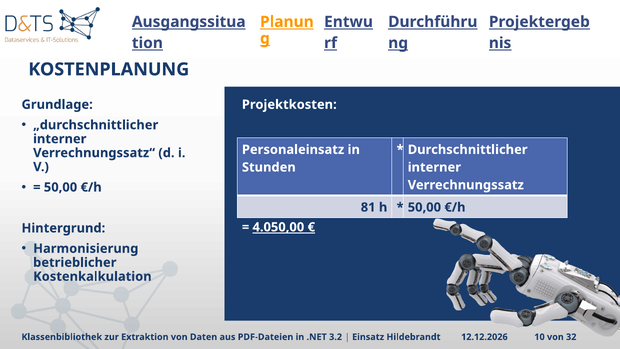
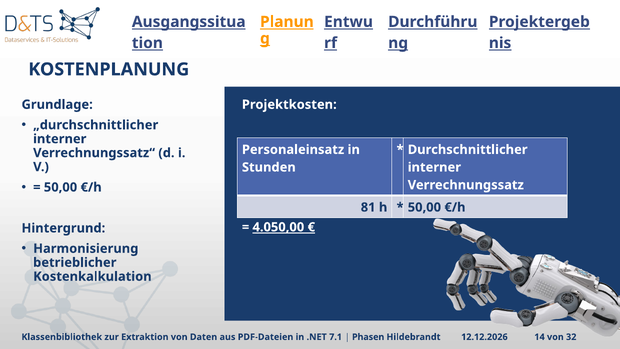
3.2: 3.2 -> 7.1
Einsatz: Einsatz -> Phasen
10: 10 -> 14
